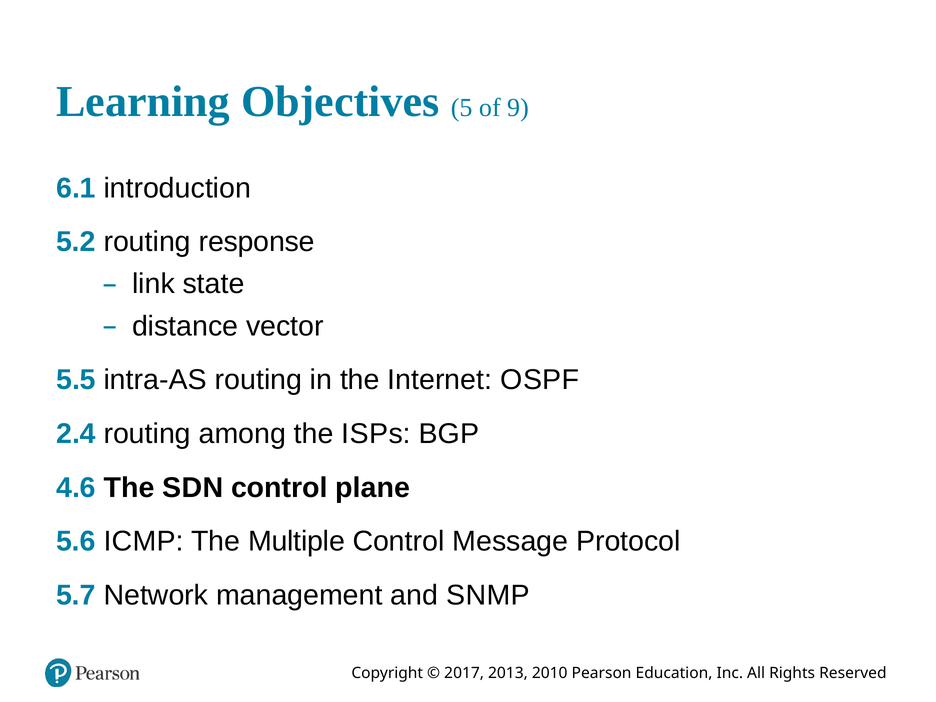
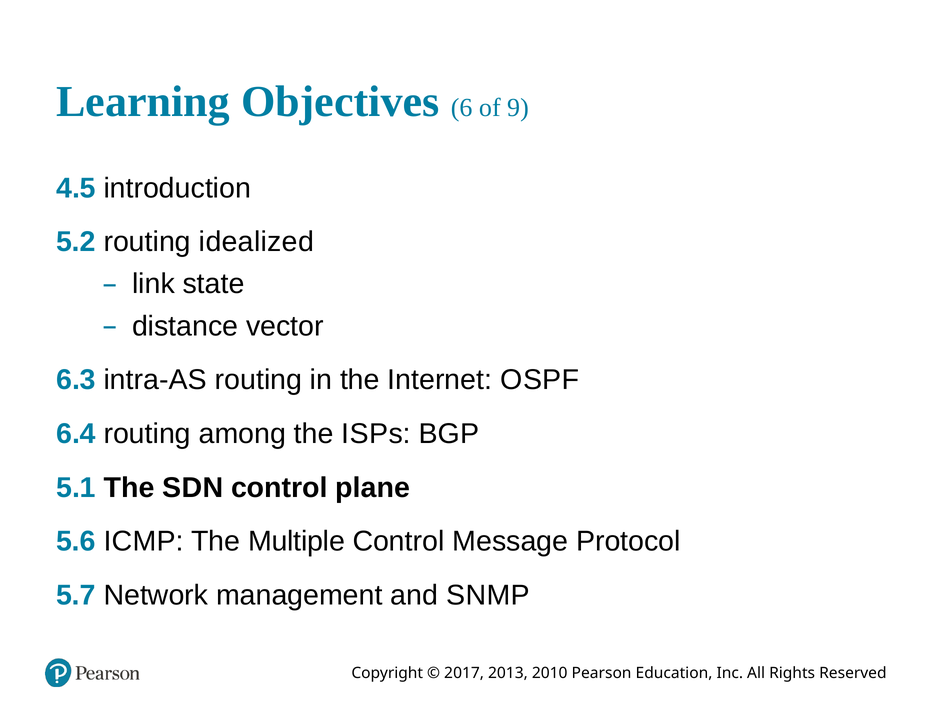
5: 5 -> 6
6.1: 6.1 -> 4.5
response: response -> idealized
5.5: 5.5 -> 6.3
2.4: 2.4 -> 6.4
4.6: 4.6 -> 5.1
